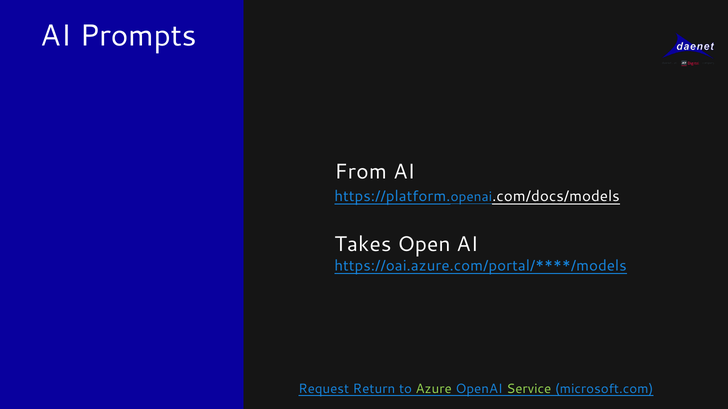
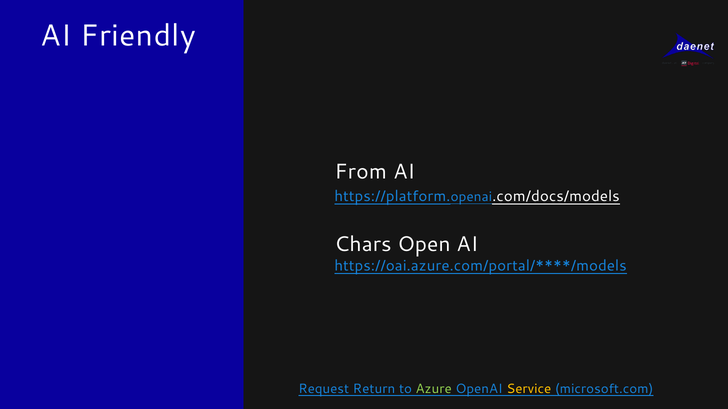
Prompts: Prompts -> Friendly
Takes: Takes -> Chars
Service colour: light green -> yellow
